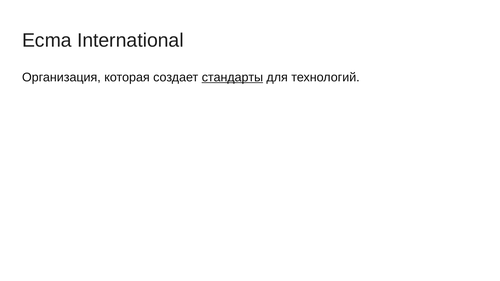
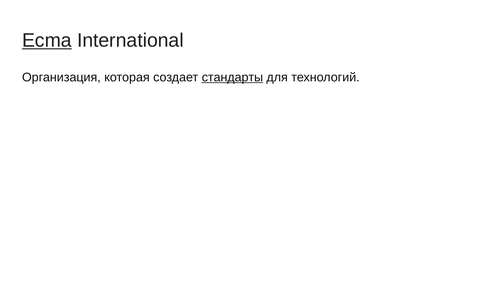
Ecma underline: none -> present
